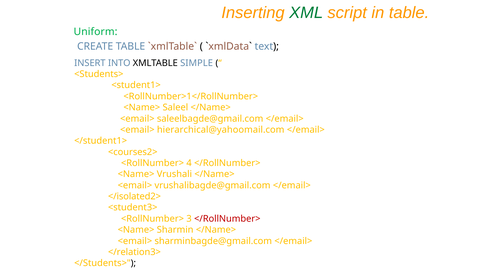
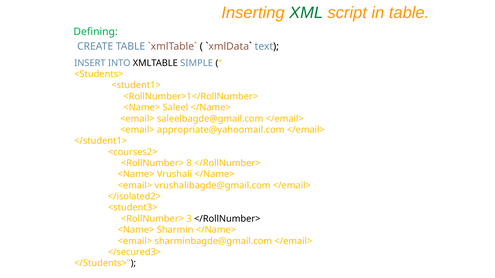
Uniform: Uniform -> Defining
hierarchical@yahoomail.com: hierarchical@yahoomail.com -> appropriate@yahoomail.com
4: 4 -> 8
</RollNumber> at (227, 219) colour: red -> black
</relation3>: </relation3> -> </secured3>
